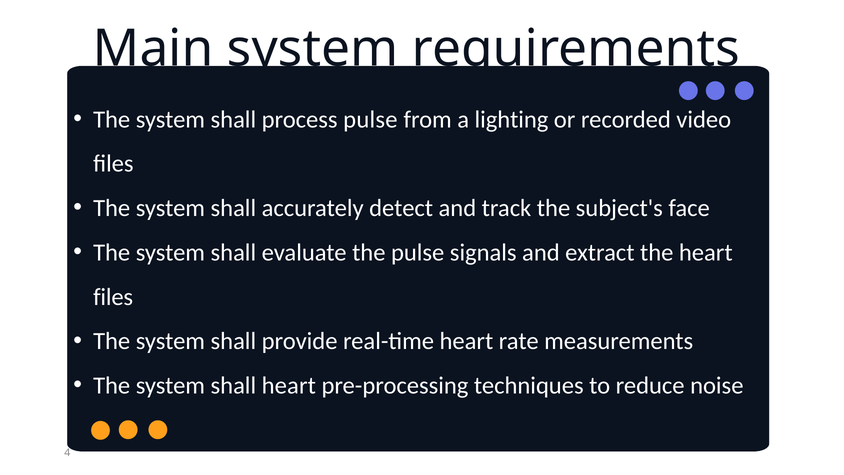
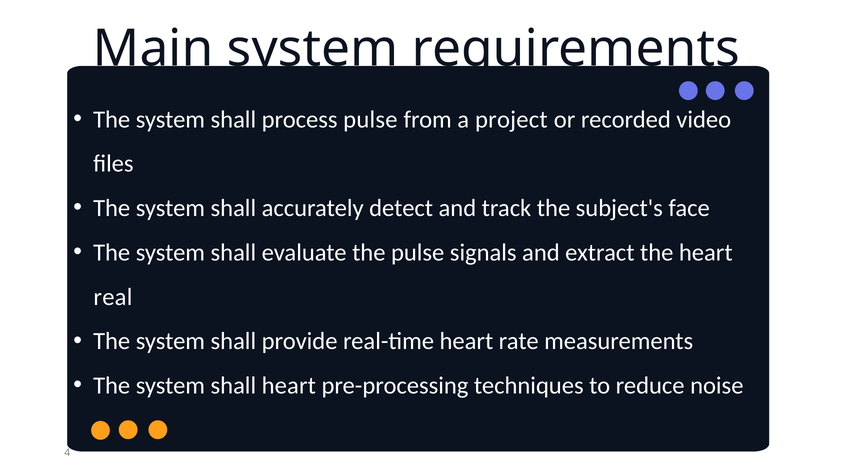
lighting: lighting -> project
files at (113, 297): files -> real
